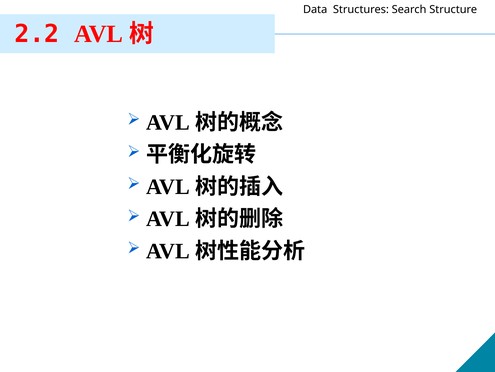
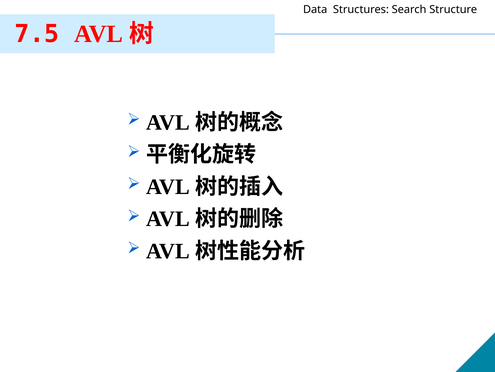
2.2: 2.2 -> 7.5
